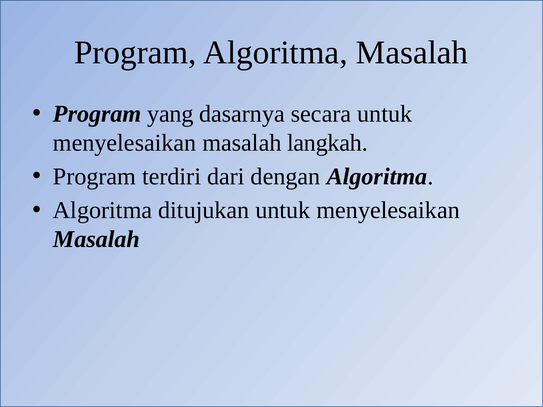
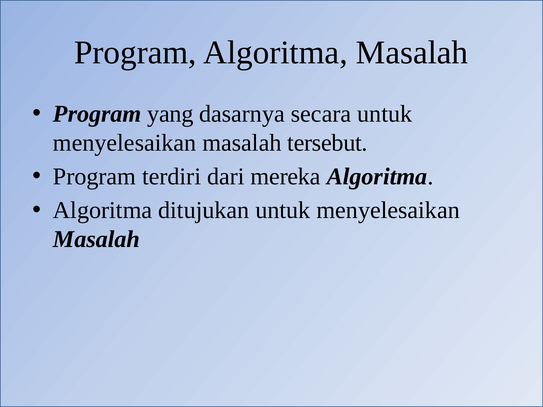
langkah: langkah -> tersebut
dengan: dengan -> mereka
